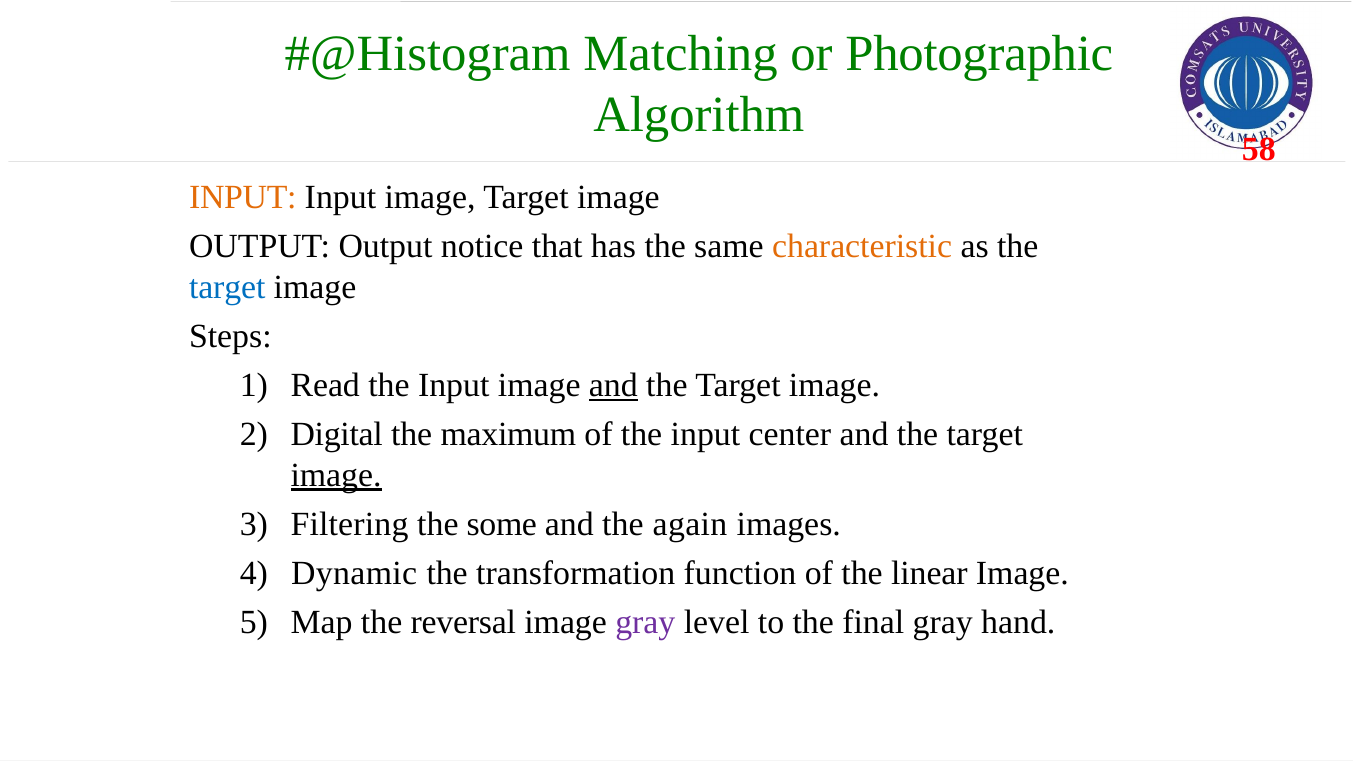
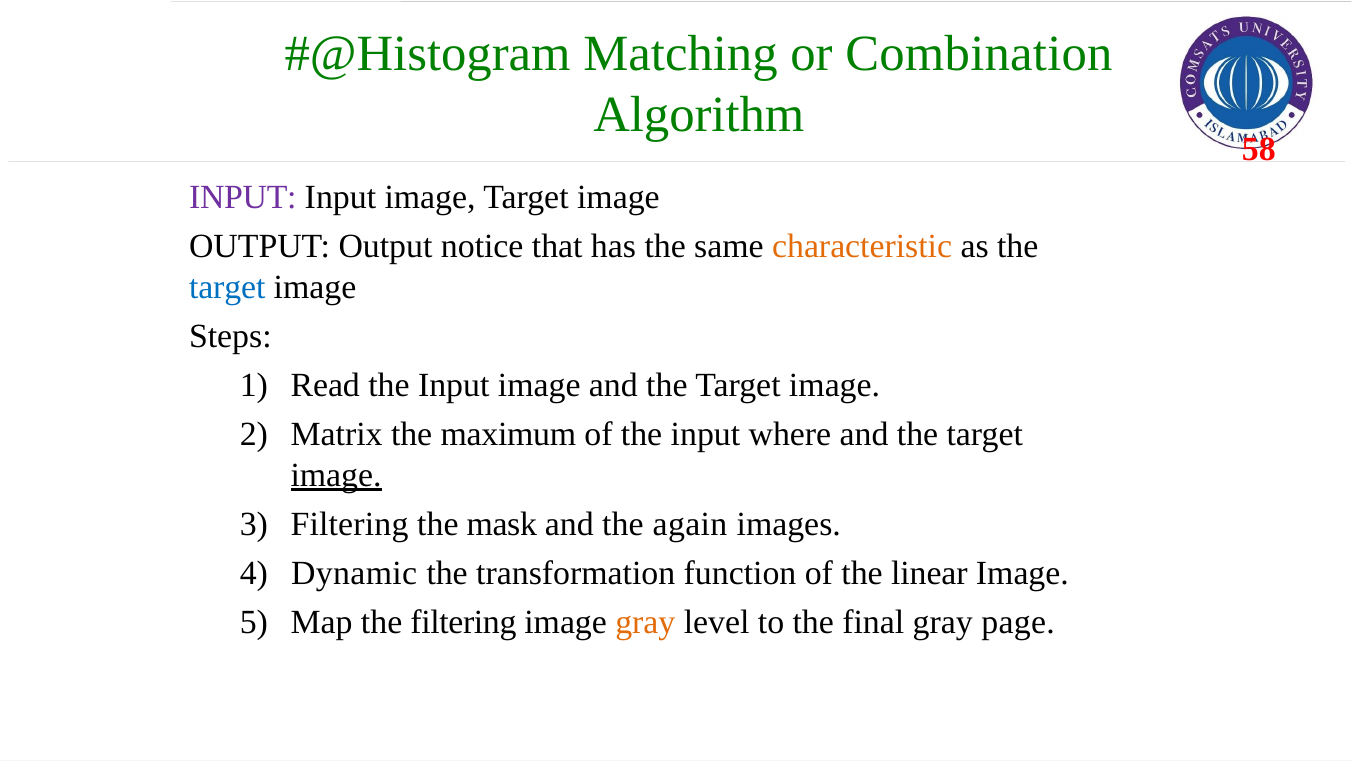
Photographic: Photographic -> Combination
INPUT at (243, 198) colour: orange -> purple
and at (613, 385) underline: present -> none
Digital: Digital -> Matrix
center: center -> where
some: some -> mask
the reversal: reversal -> filtering
gray at (645, 622) colour: purple -> orange
hand: hand -> page
